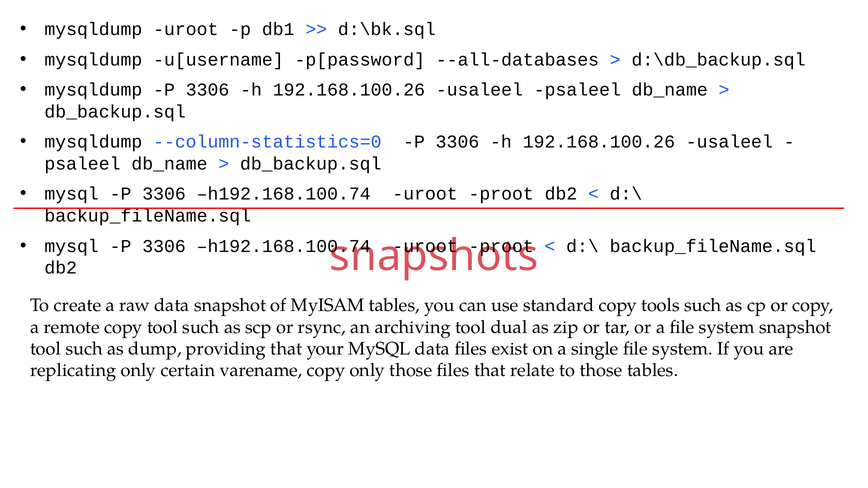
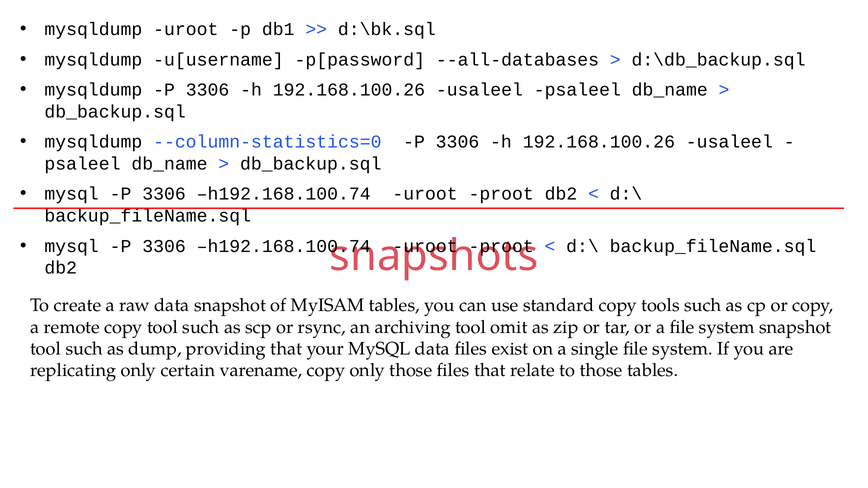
dual: dual -> omit
